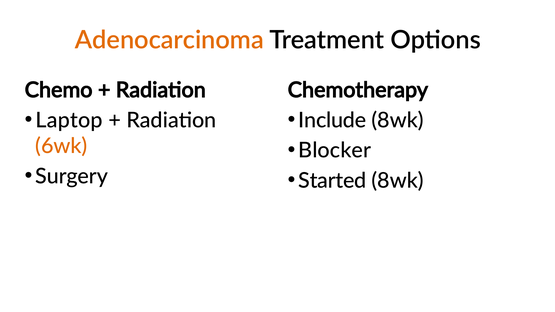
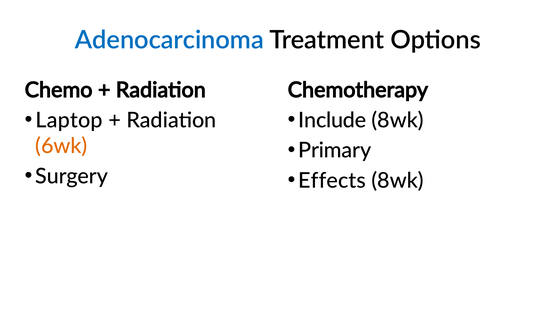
Adenocarcinoma colour: orange -> blue
Blocker: Blocker -> Primary
Started: Started -> Effects
